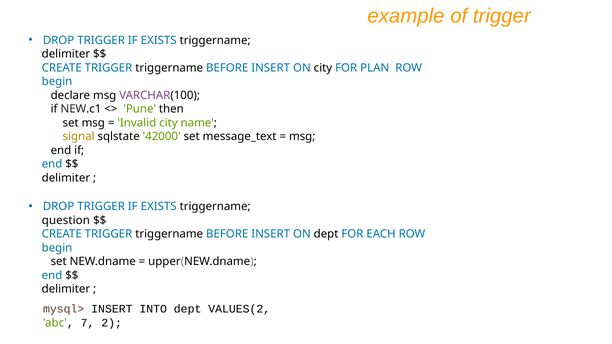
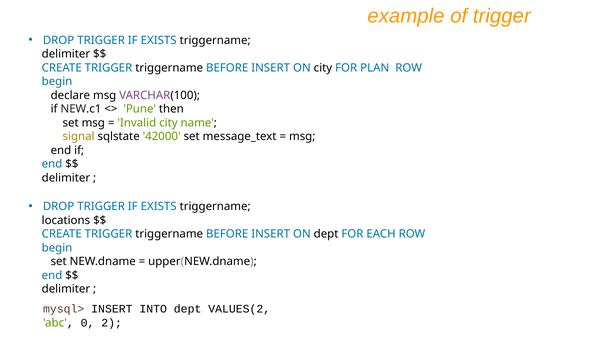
question: question -> locations
7: 7 -> 0
